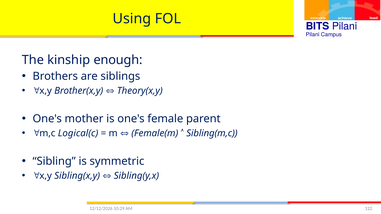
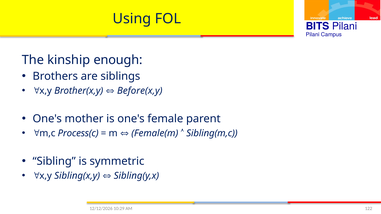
Theory(x,y: Theory(x,y -> Before(x,y
Logical(c: Logical(c -> Process(c
